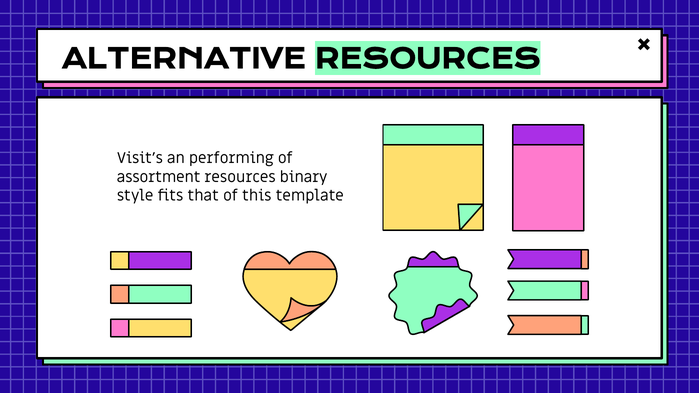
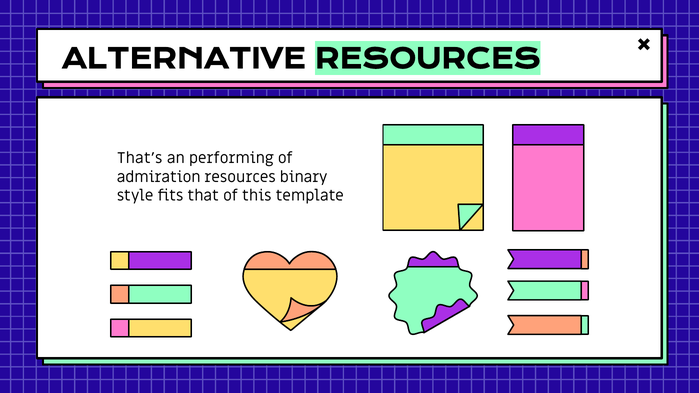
Visit’s: Visit’s -> That’s
assortment: assortment -> admiration
